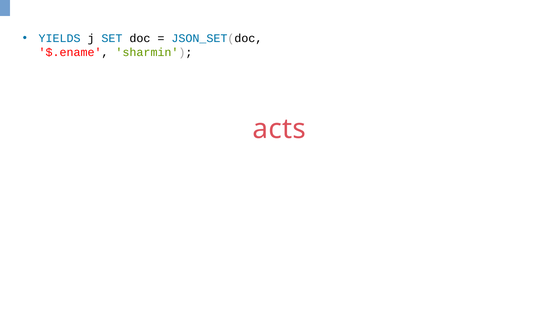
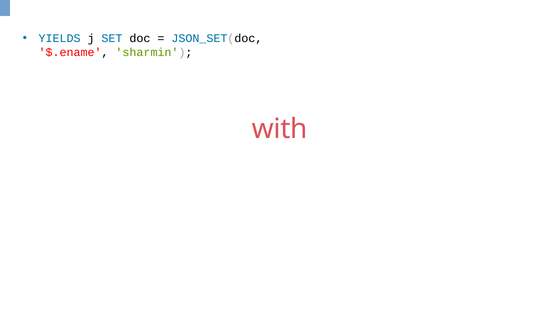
acts: acts -> with
